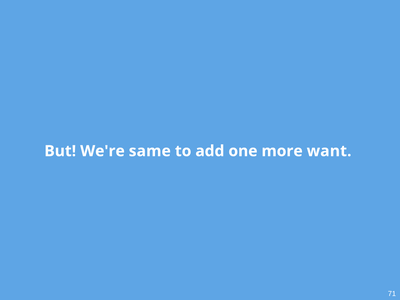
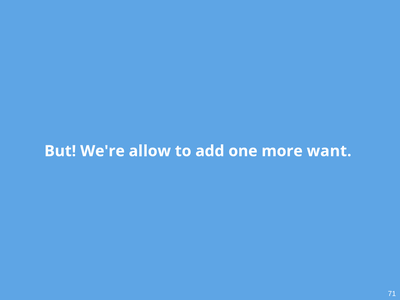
same: same -> allow
